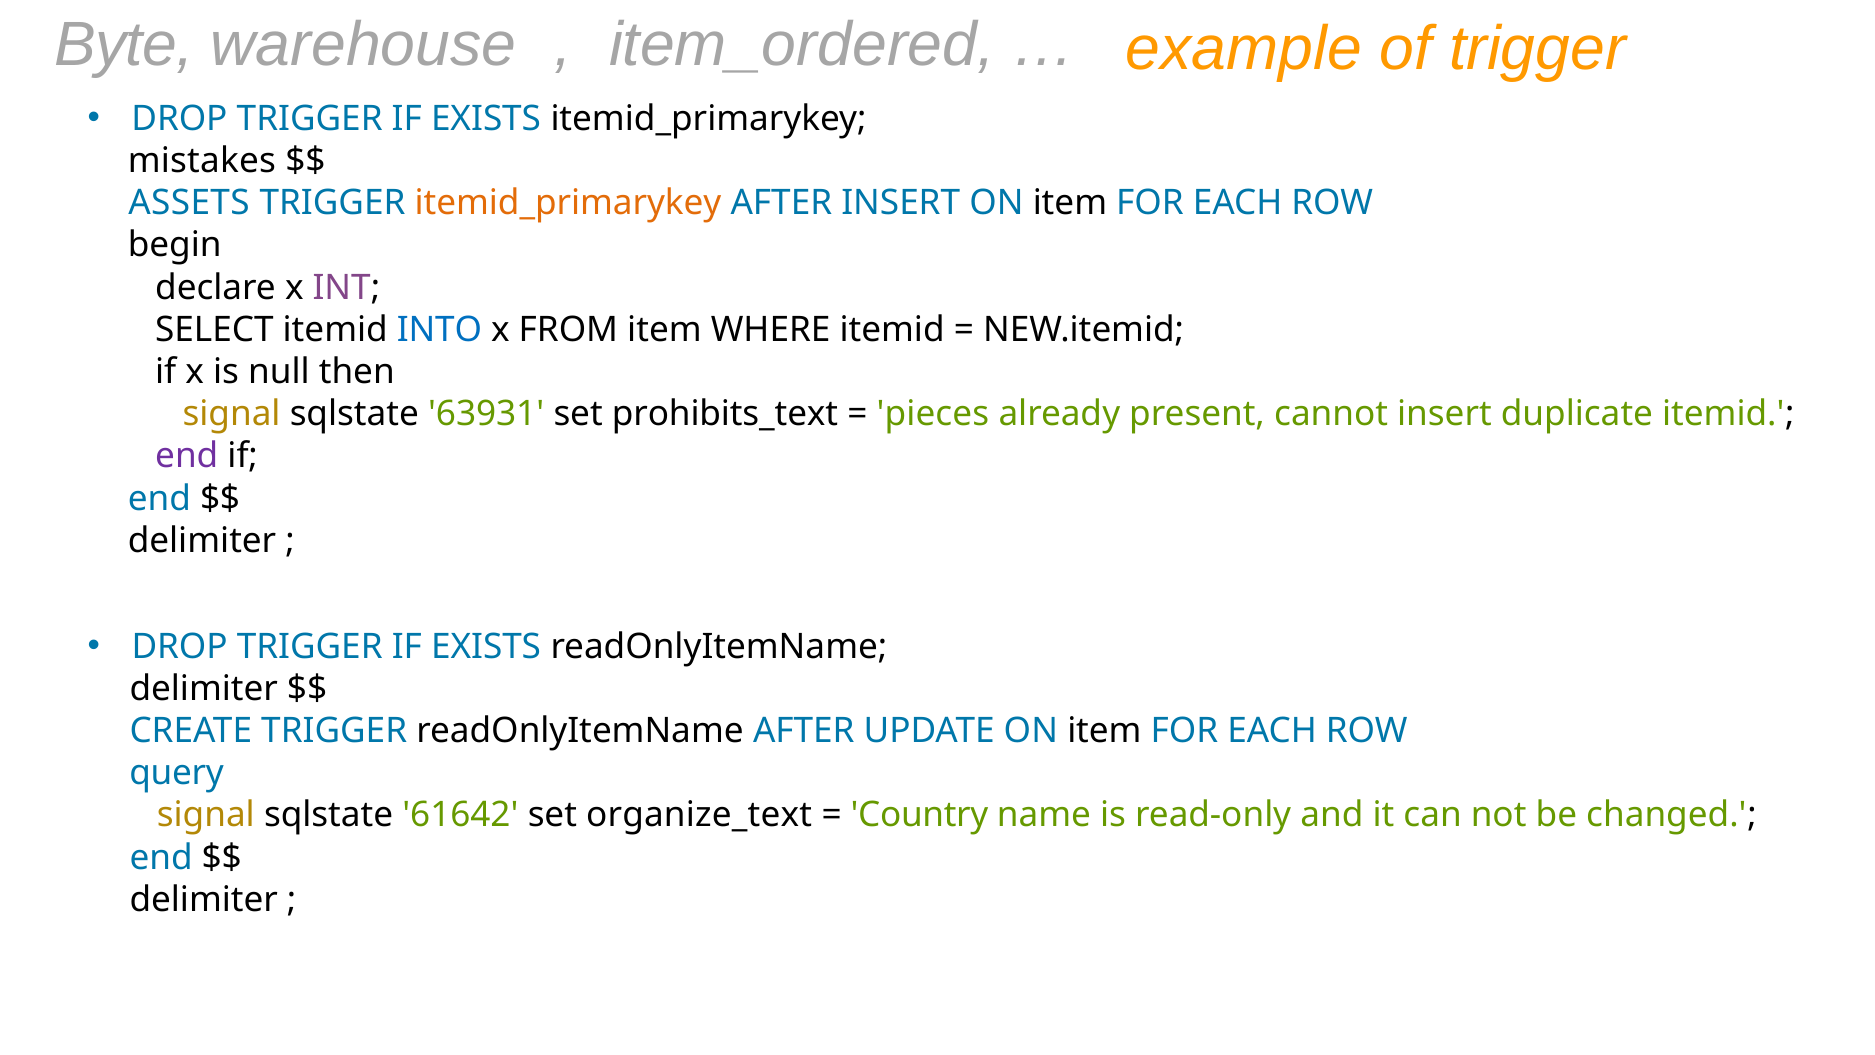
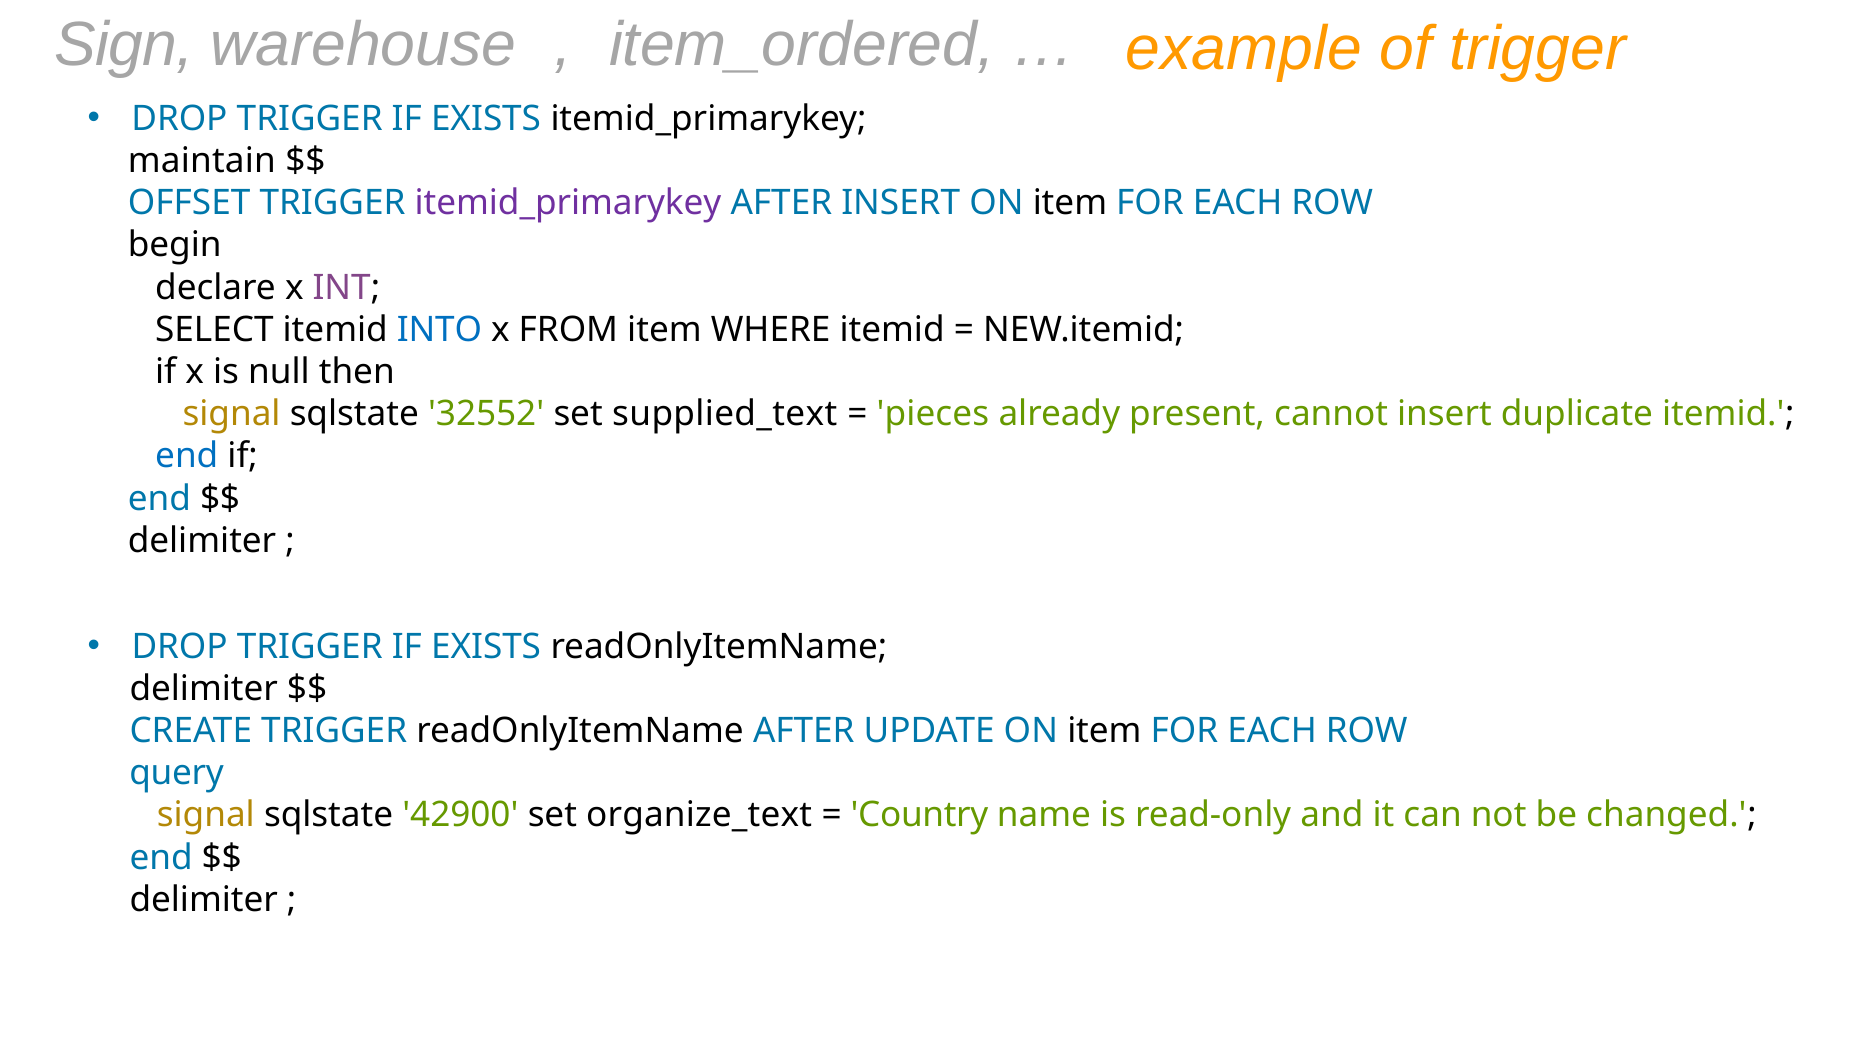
Byte: Byte -> Sign
mistakes: mistakes -> maintain
ASSETS: ASSETS -> OFFSET
itemid_primarykey at (568, 203) colour: orange -> purple
63931: 63931 -> 32552
prohibits_text: prohibits_text -> supplied_text
end at (187, 456) colour: purple -> blue
61642: 61642 -> 42900
